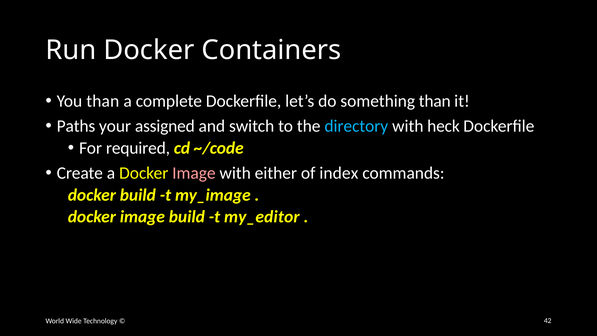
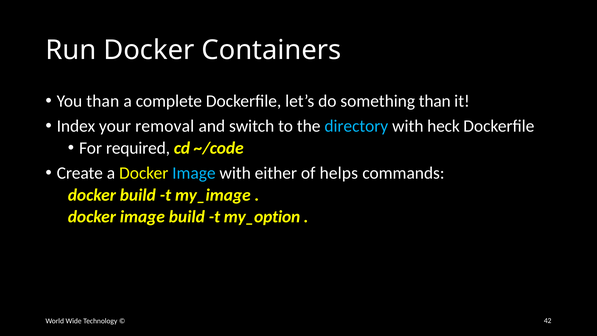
Paths: Paths -> Index
assigned: assigned -> removal
Image at (194, 173) colour: pink -> light blue
index: index -> helps
my_editor: my_editor -> my_option
